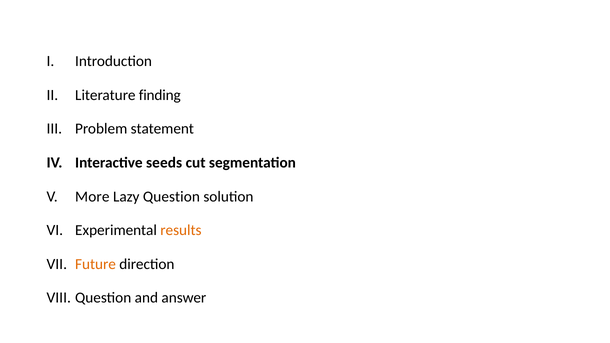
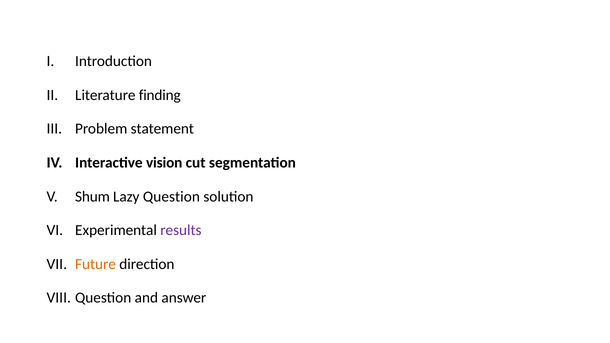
seeds: seeds -> vision
More: More -> Shum
results colour: orange -> purple
